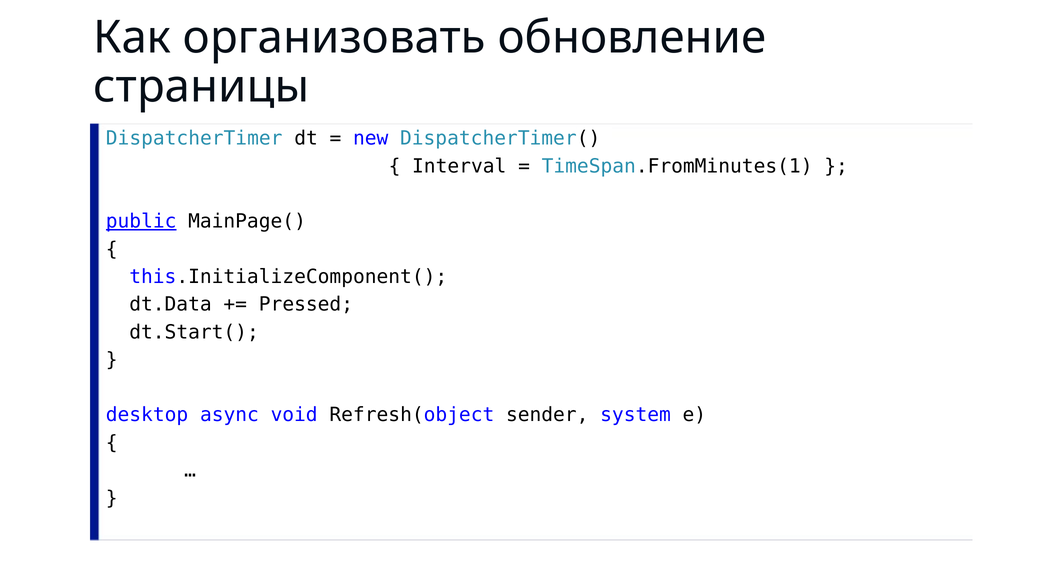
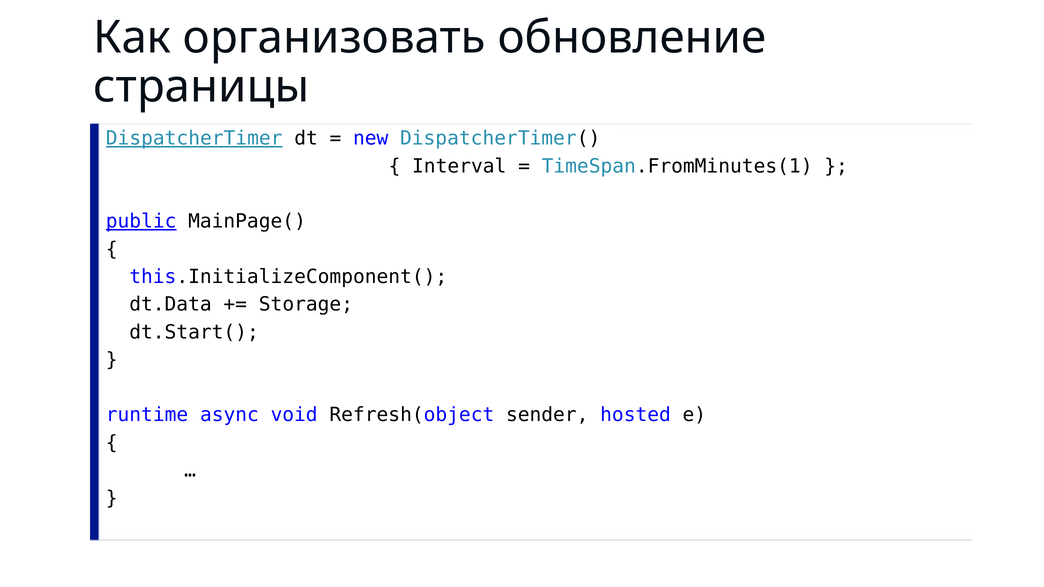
DispatcherTimer underline: none -> present
Pressed: Pressed -> Storage
desktop: desktop -> runtime
system: system -> hosted
